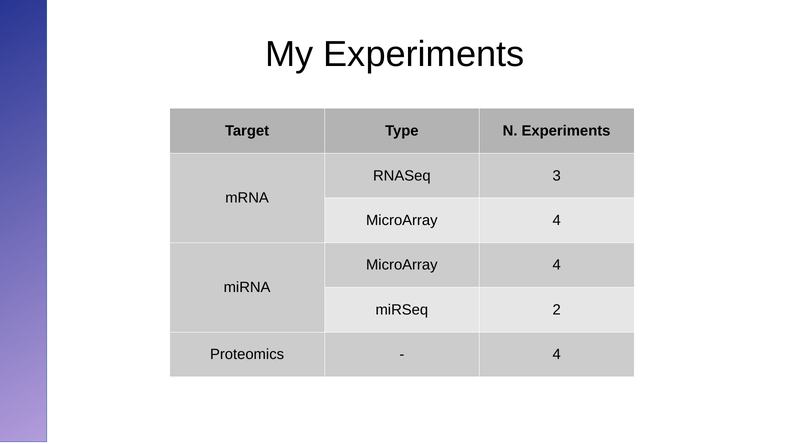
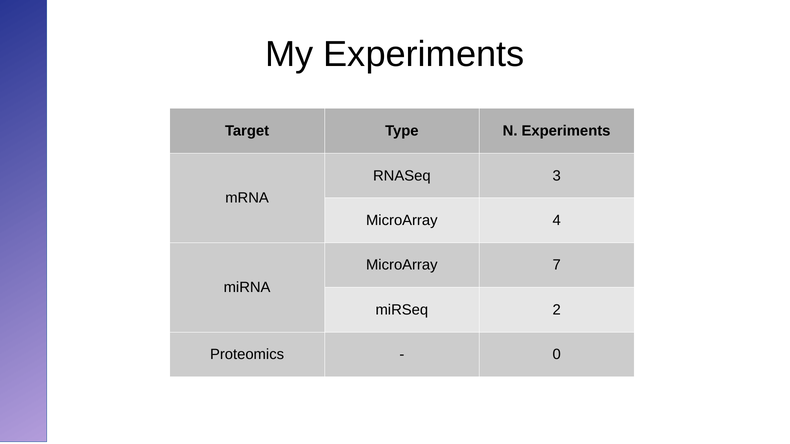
4 at (557, 265): 4 -> 7
4 at (557, 355): 4 -> 0
